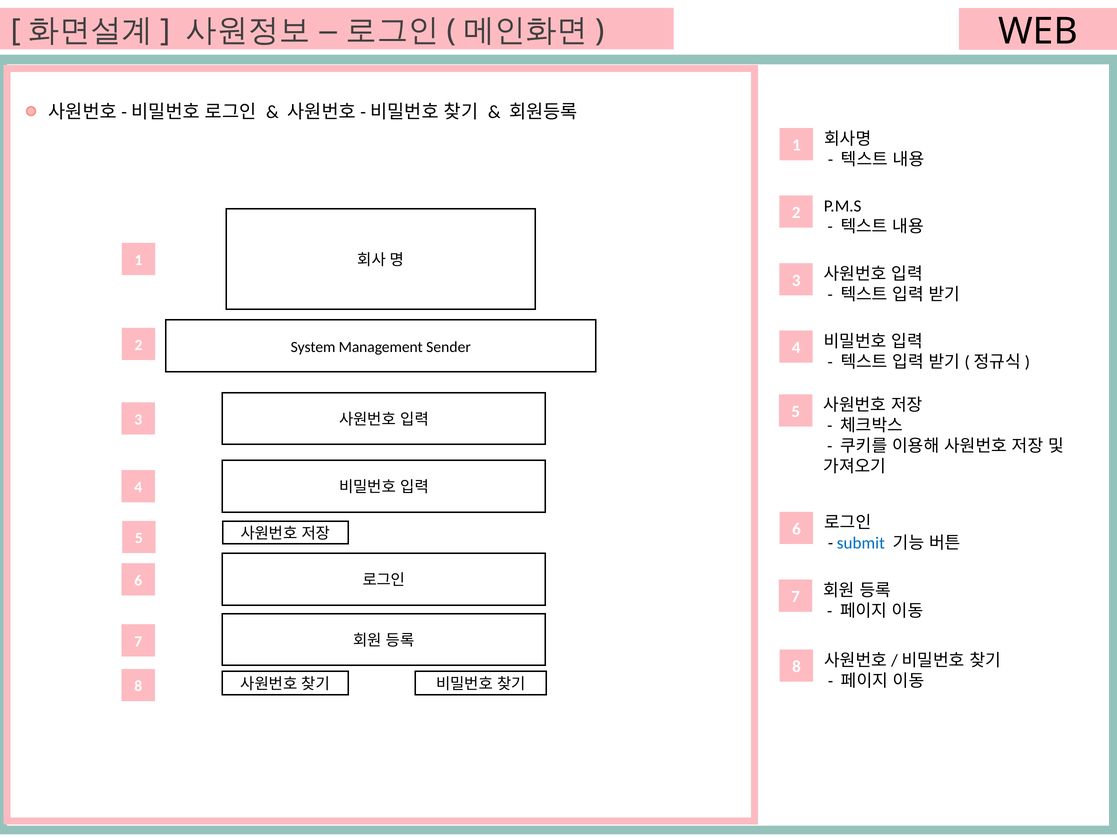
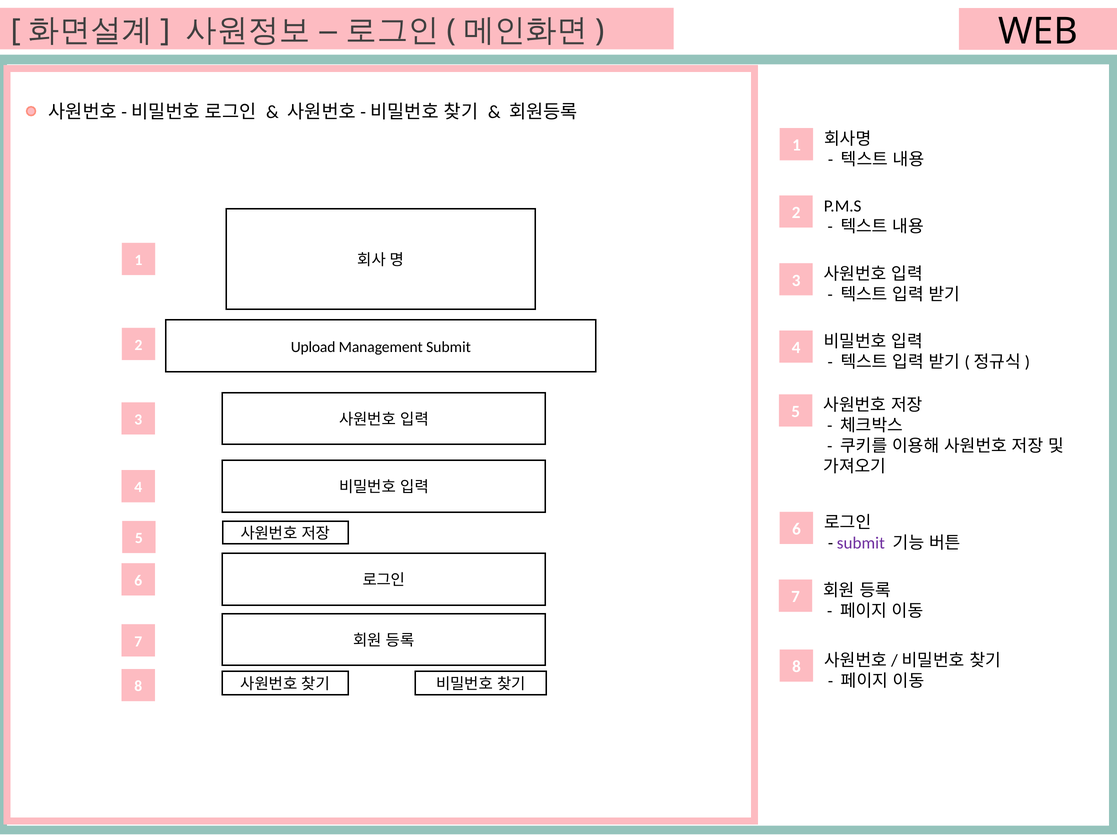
System: System -> Upload
Management Sender: Sender -> Submit
submit at (861, 543) colour: blue -> purple
